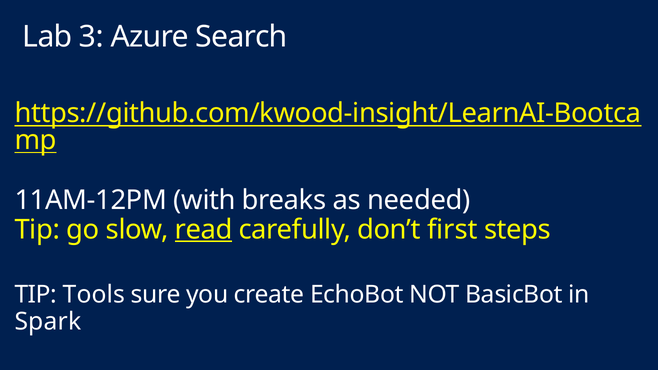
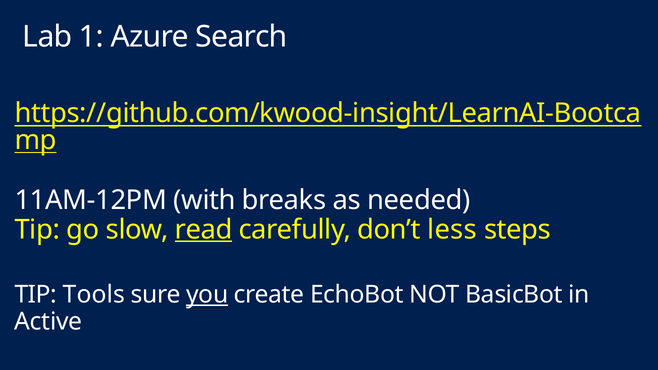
3: 3 -> 1
first: first -> less
you underline: none -> present
Spark: Spark -> Active
